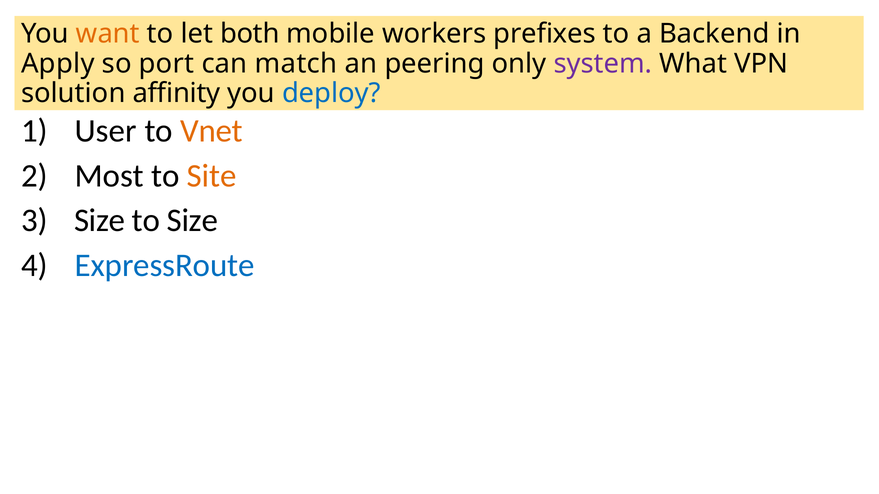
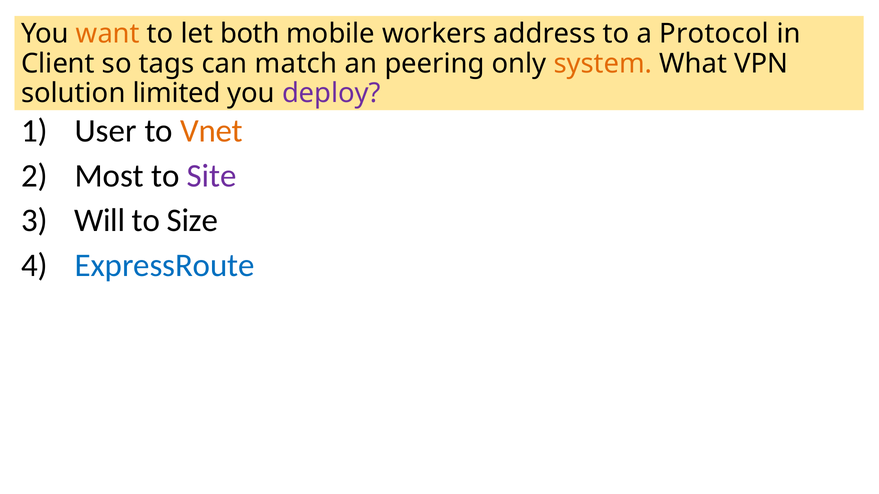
prefixes: prefixes -> address
Backend: Backend -> Protocol
Apply: Apply -> Client
port: port -> tags
system colour: purple -> orange
affinity: affinity -> limited
deploy colour: blue -> purple
Site colour: orange -> purple
Size at (100, 221): Size -> Will
